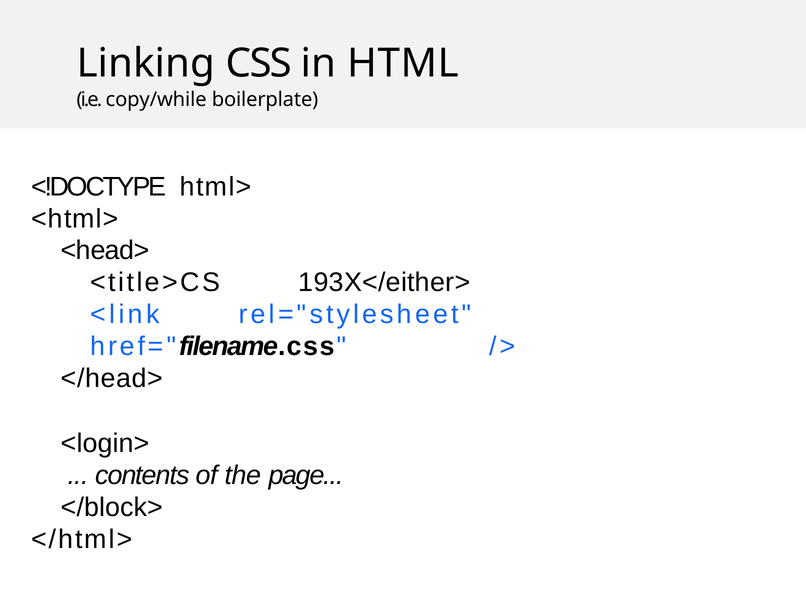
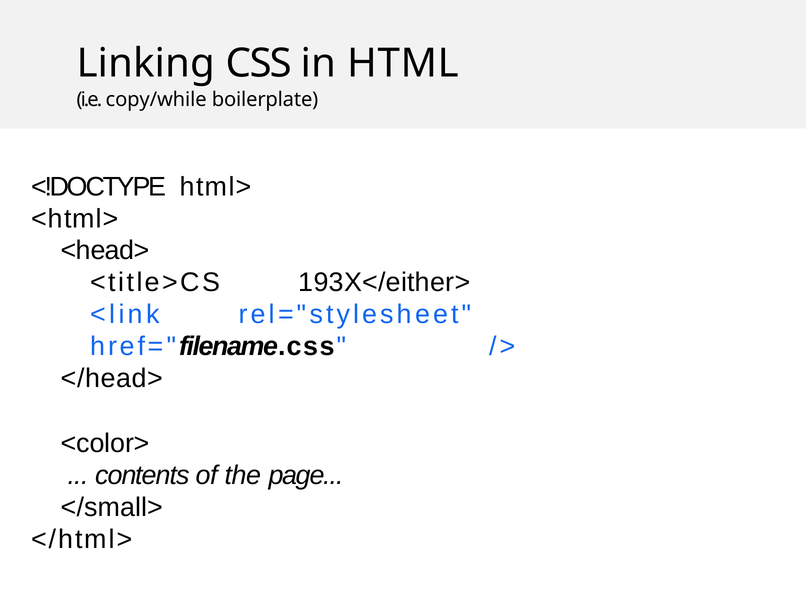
<login>: <login> -> <color>
</block>: </block> -> </small>
